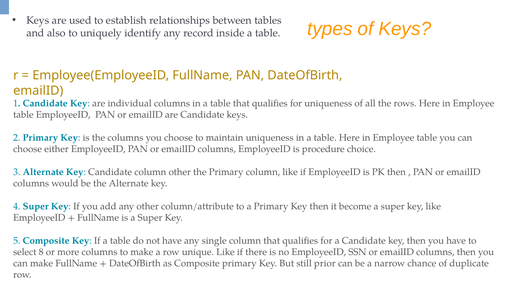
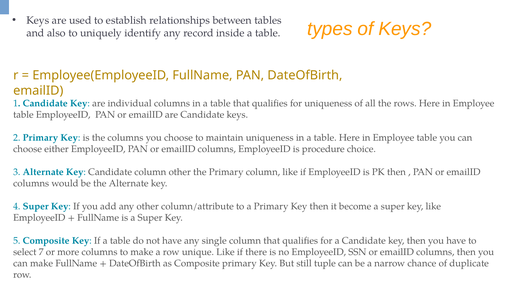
8: 8 -> 7
prior: prior -> tuple
